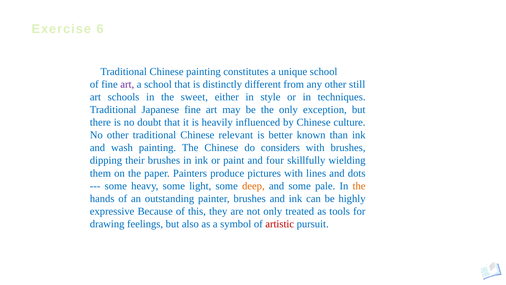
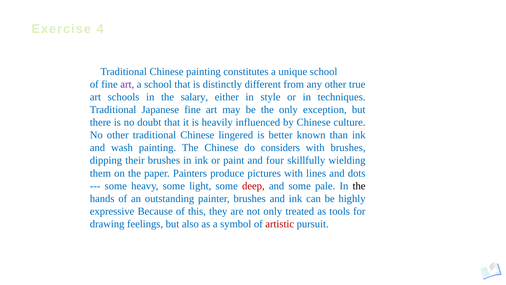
6: 6 -> 4
still: still -> true
sweet: sweet -> salary
relevant: relevant -> lingered
deep colour: orange -> red
the at (359, 186) colour: orange -> black
